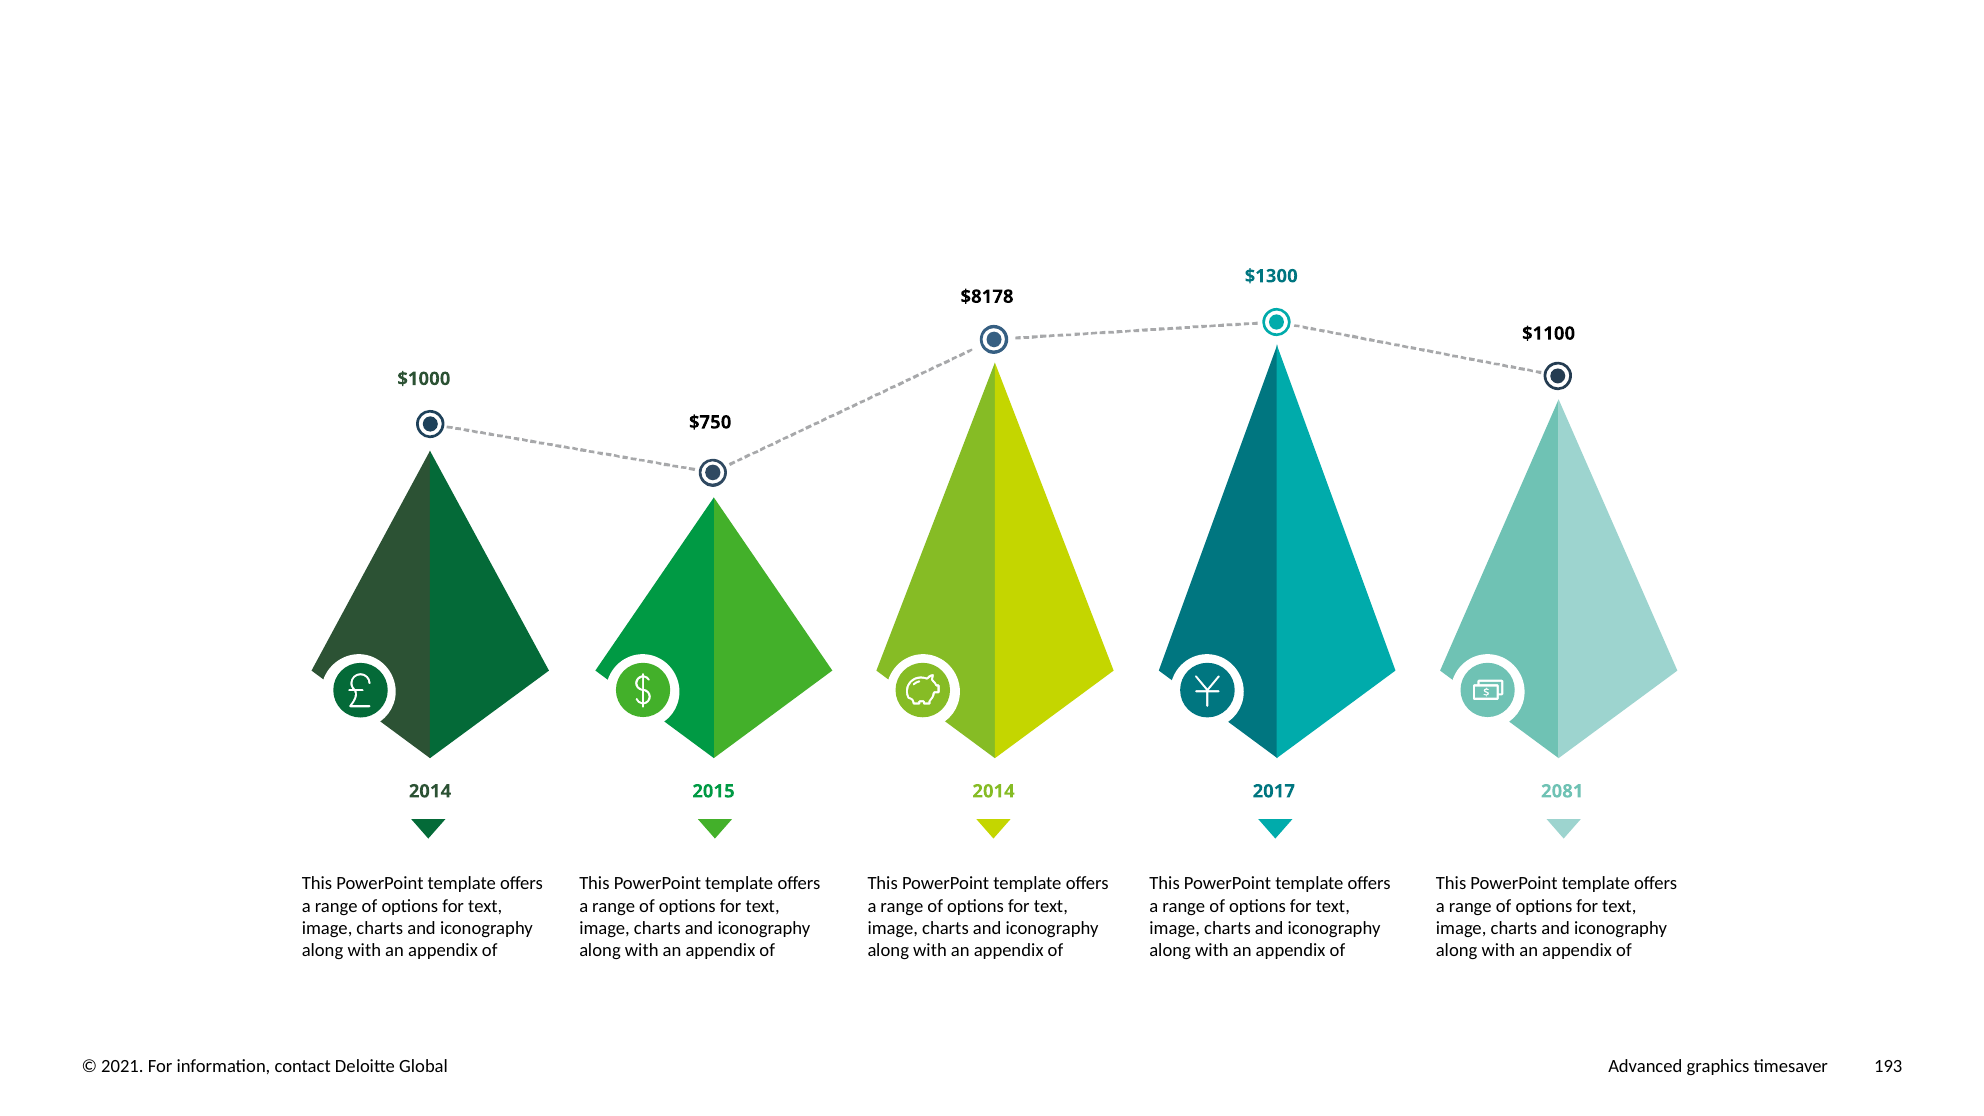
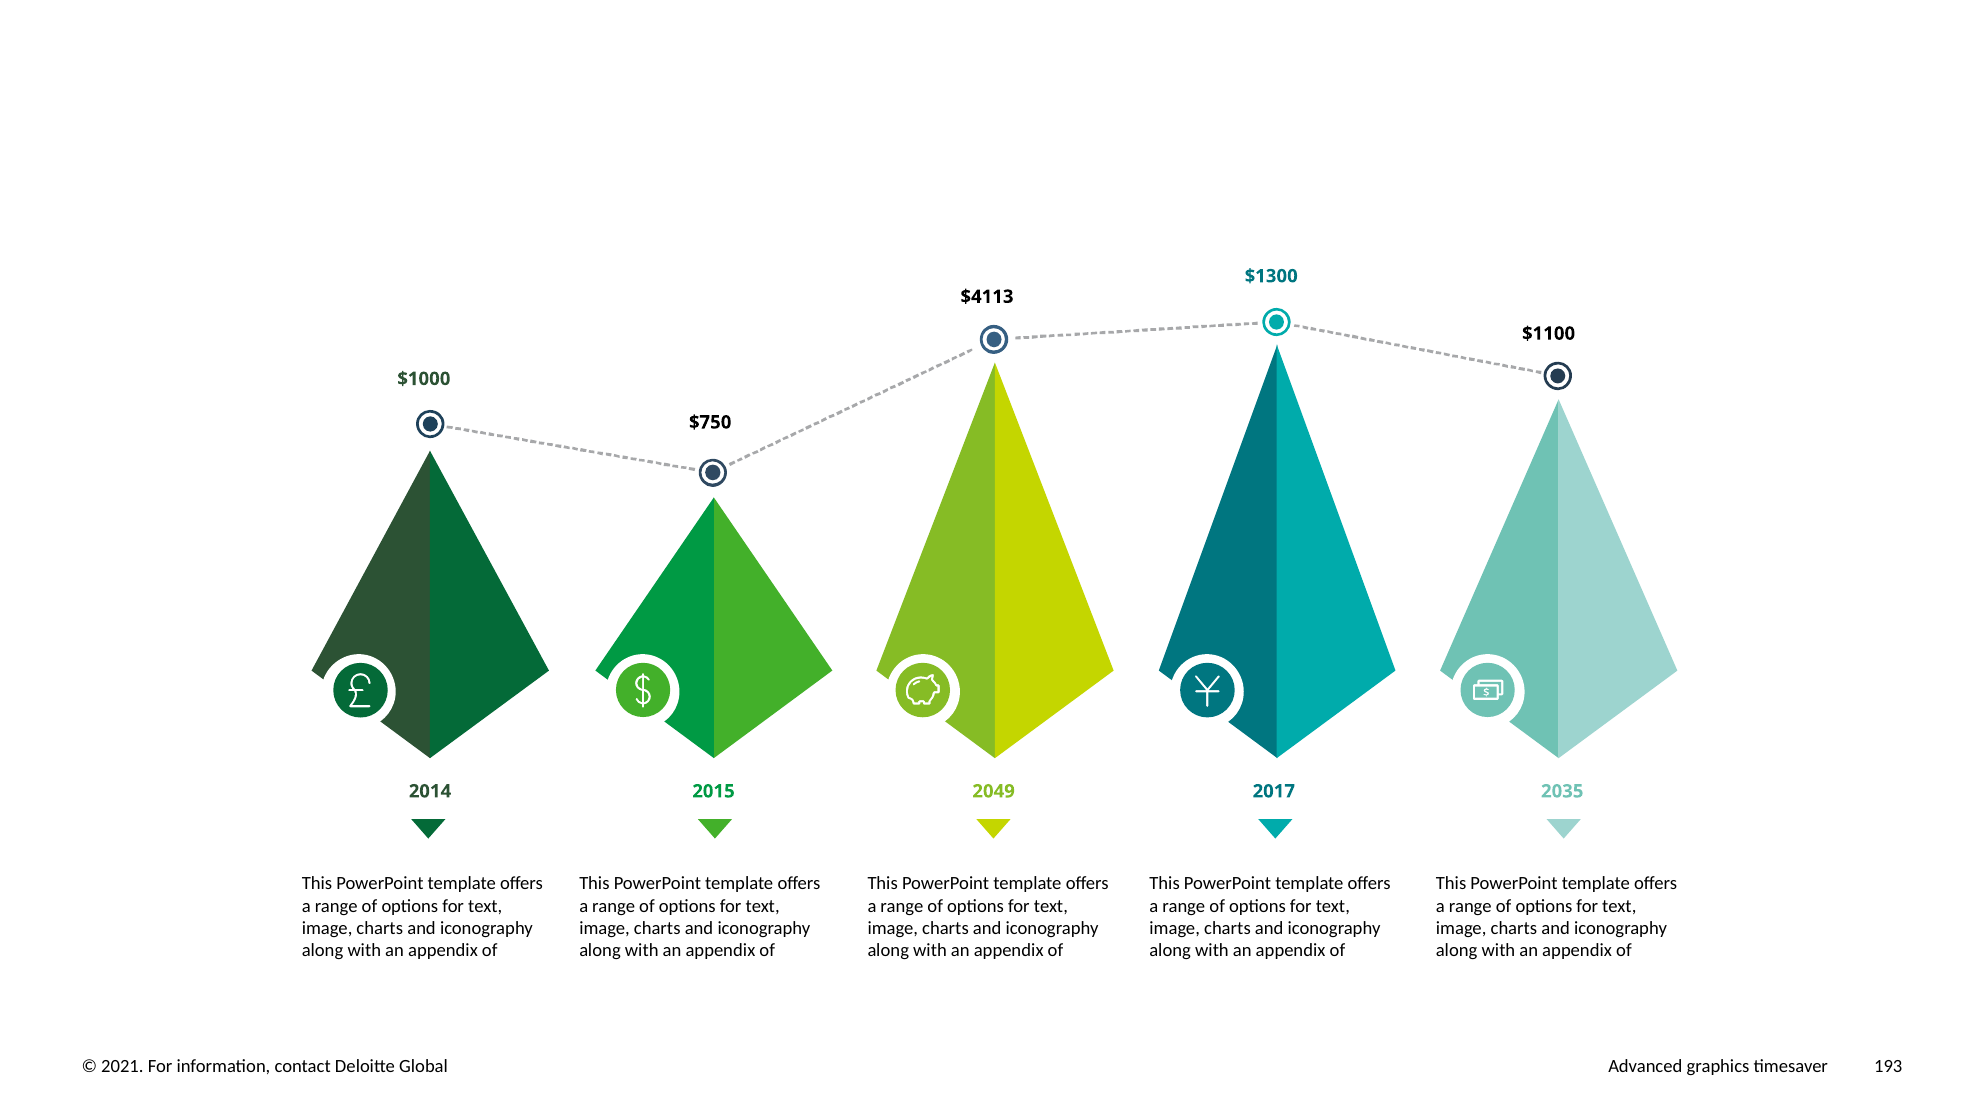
$8178: $8178 -> $4113
2015 2014: 2014 -> 2049
2081: 2081 -> 2035
